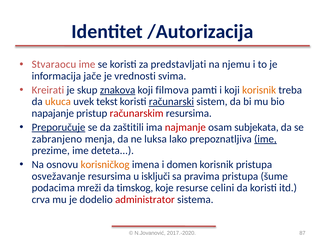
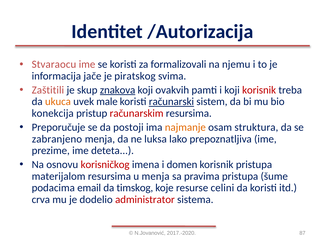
predstavljati: predstavljati -> formalizovali
vrednosti: vrednosti -> piratskog
Kreirati: Kreirati -> Zaštitili
filmova: filmova -> ovakvih
korisnik at (259, 90) colour: orange -> red
tekst: tekst -> male
napajanje: napajanje -> konekcija
Preporučuje underline: present -> none
zaštitili: zaštitili -> postoji
najmanje colour: red -> orange
subjekata: subjekata -> struktura
ime at (265, 139) underline: present -> none
korisničkog colour: orange -> red
osvežavanje: osvežavanje -> materijalom
u isključi: isključi -> menja
mreži: mreži -> email
